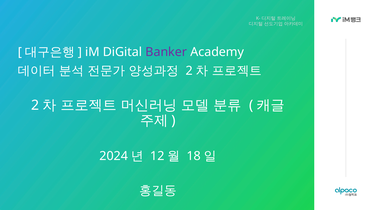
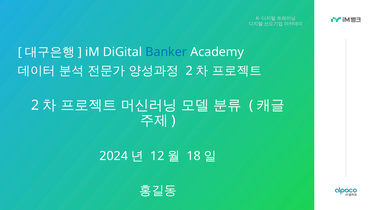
Banker colour: purple -> blue
